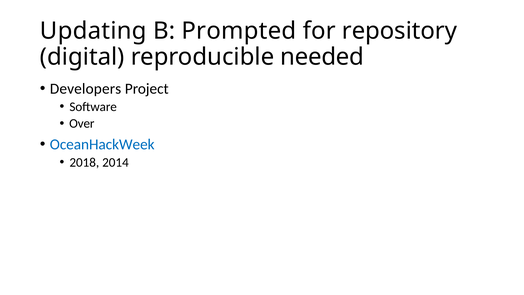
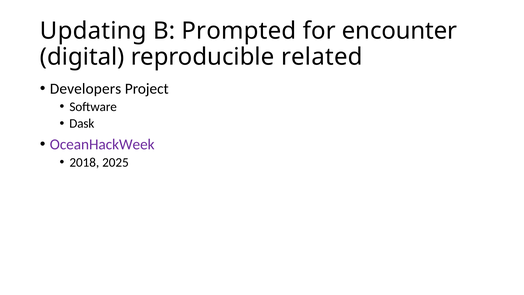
repository: repository -> encounter
needed: needed -> related
Over: Over -> Dask
OceanHackWeek colour: blue -> purple
2014: 2014 -> 2025
